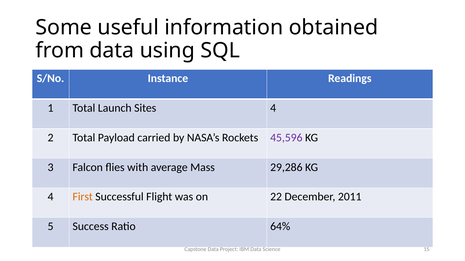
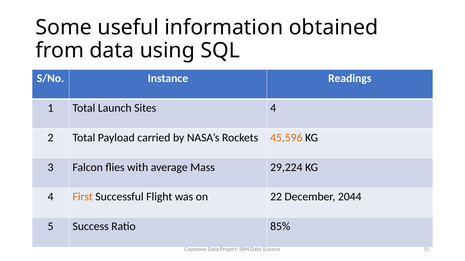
45,596 colour: purple -> orange
29,286: 29,286 -> 29,224
2011: 2011 -> 2044
64%: 64% -> 85%
